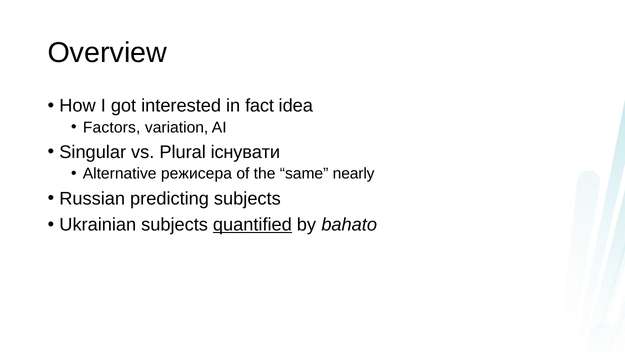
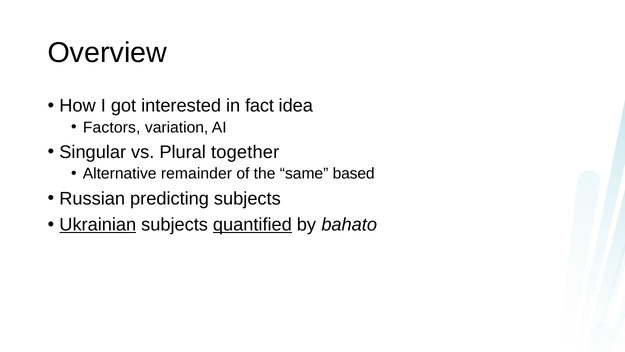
існувати: існувати -> together
режисера: режисера -> remainder
nearly: nearly -> based
Ukrainian underline: none -> present
